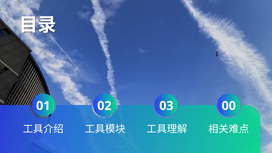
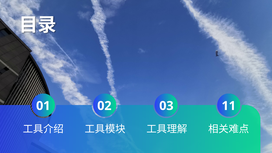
00: 00 -> 11
